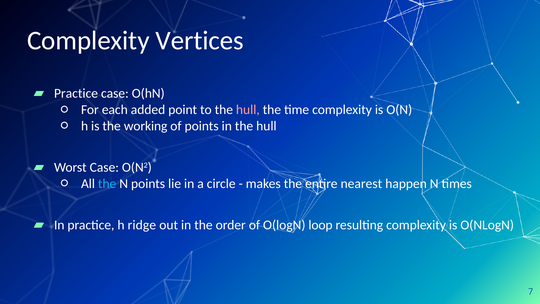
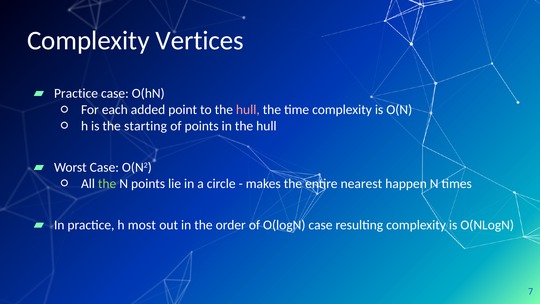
working: working -> starting
the at (107, 183) colour: light blue -> light green
ridge: ridge -> most
O(logN loop: loop -> case
